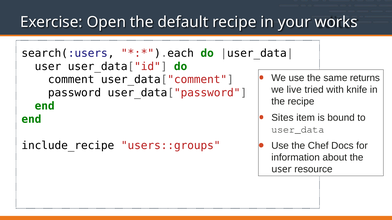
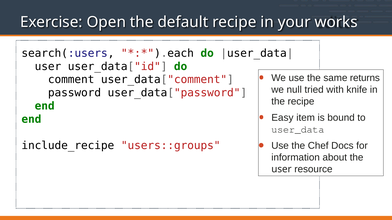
live: live -> null
Sites: Sites -> Easy
